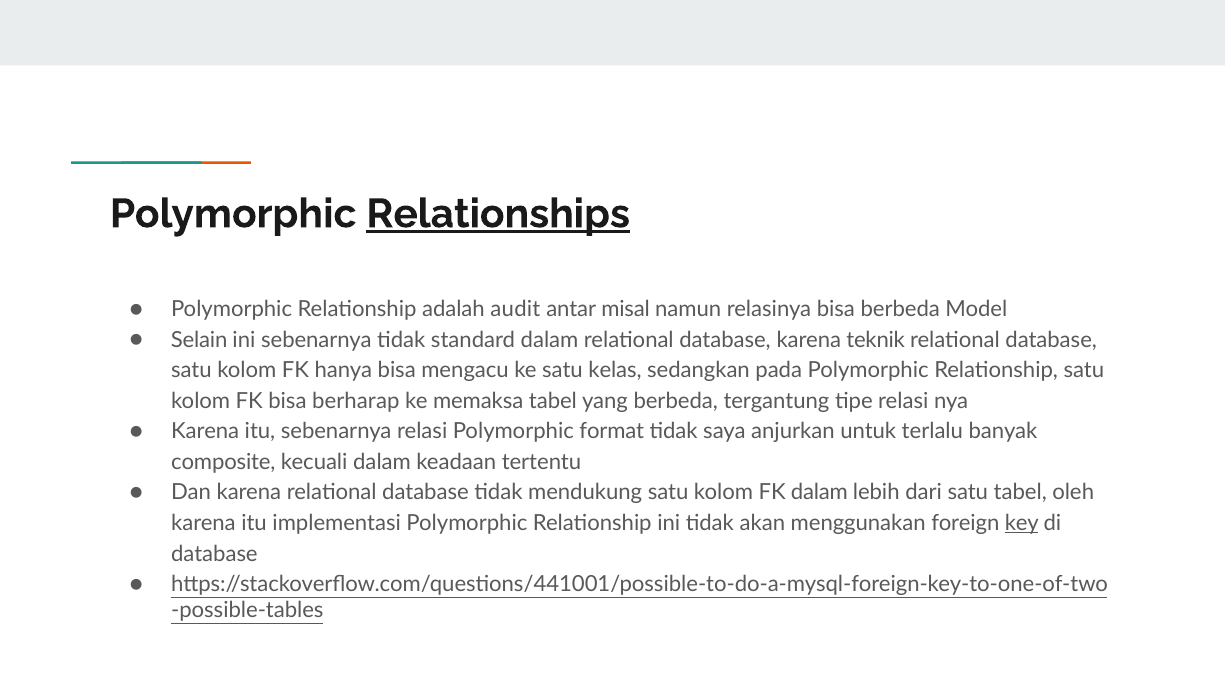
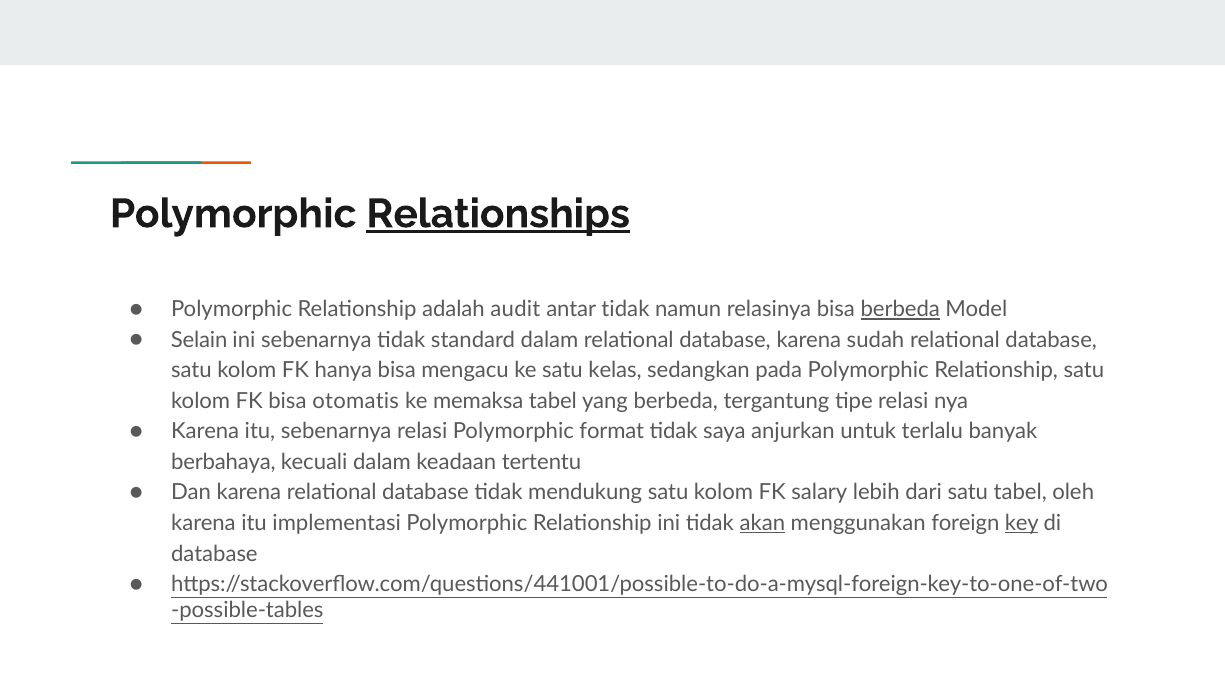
antar misal: misal -> tidak
berbeda at (900, 310) underline: none -> present
teknik: teknik -> sudah
berharap: berharap -> otomatis
composite: composite -> berbahaya
FK dalam: dalam -> salary
akan underline: none -> present
